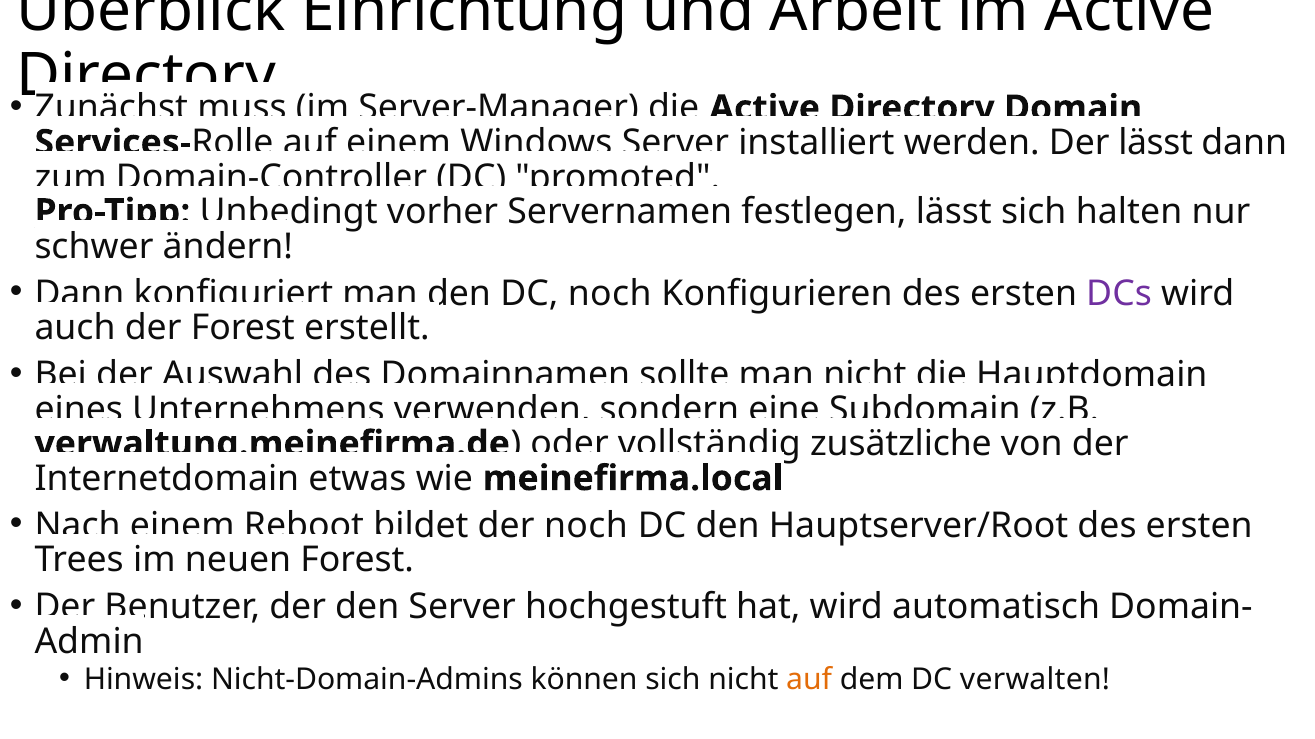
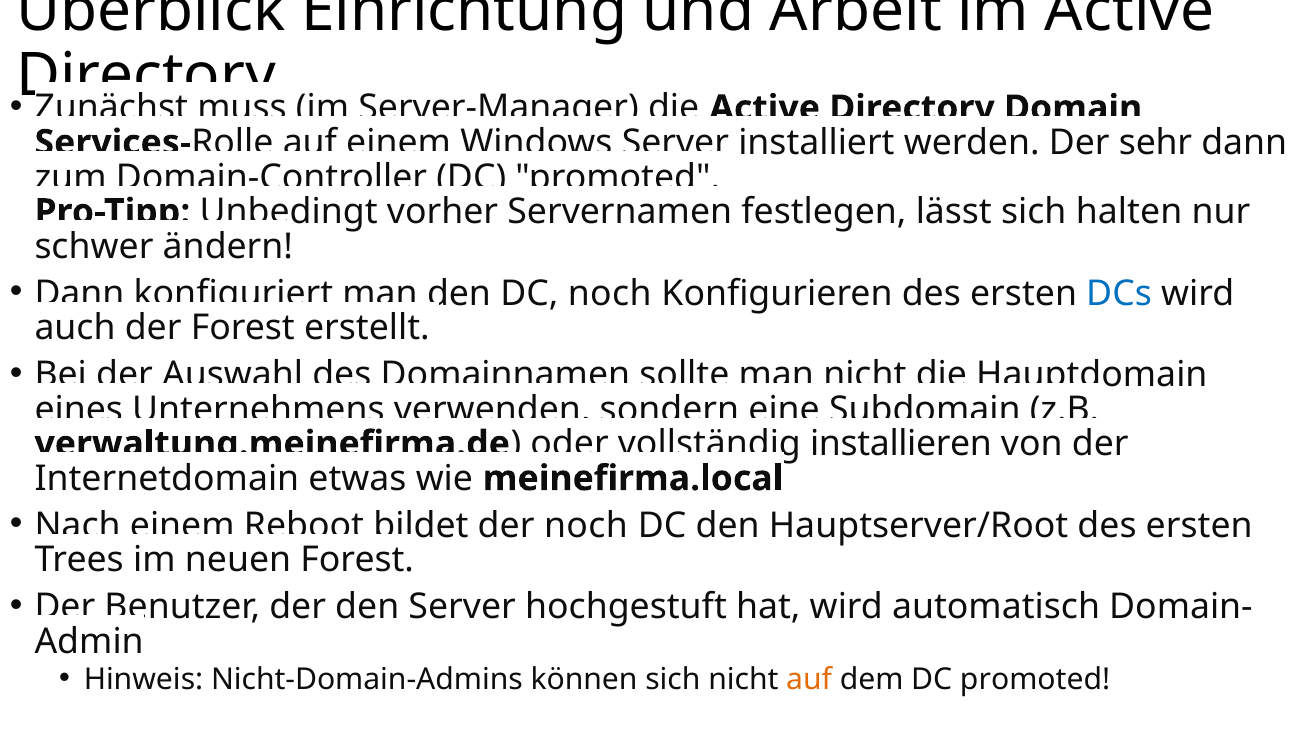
Der lässt: lässt -> sehr
DCs colour: purple -> blue
zusätzliche: zusätzliche -> installieren
dem DC verwalten: verwalten -> promoted
